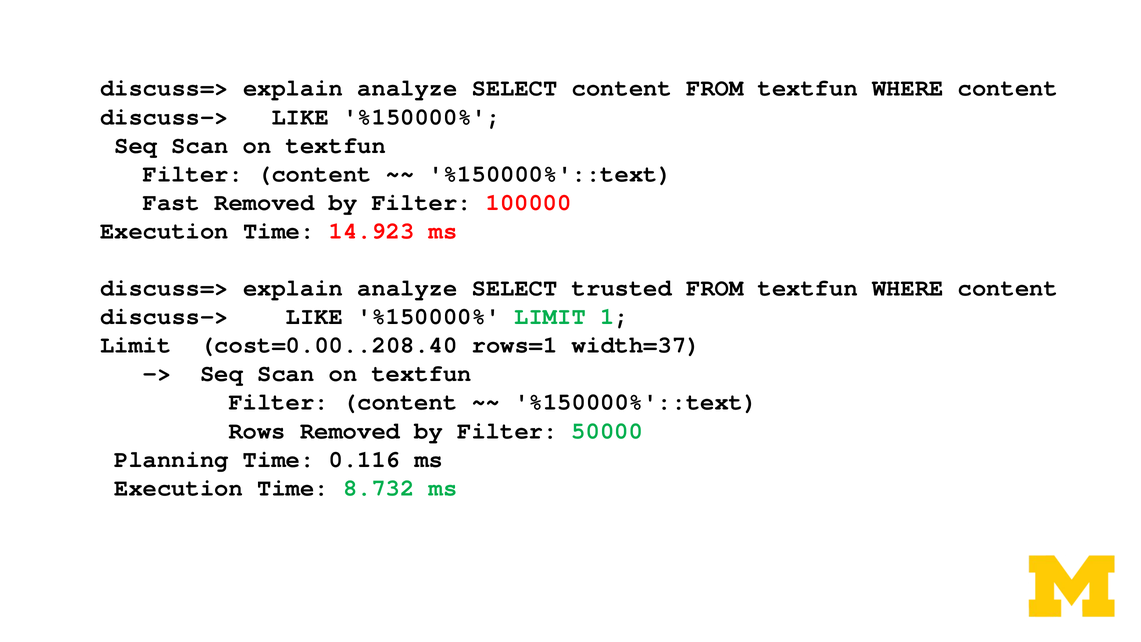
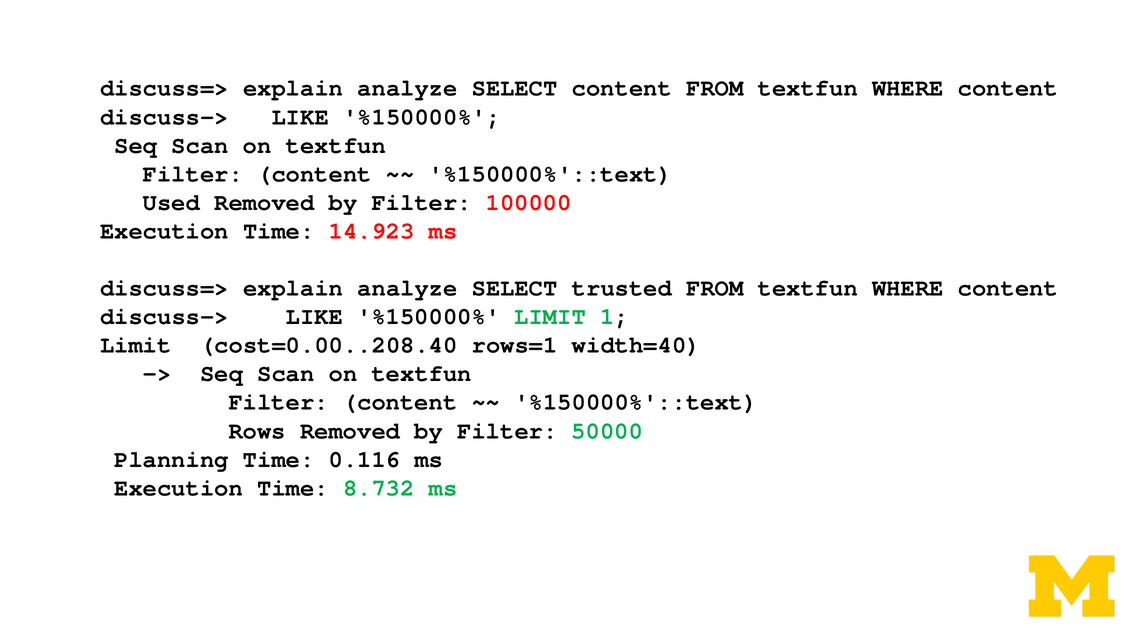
Fast: Fast -> Used
width=37: width=37 -> width=40
